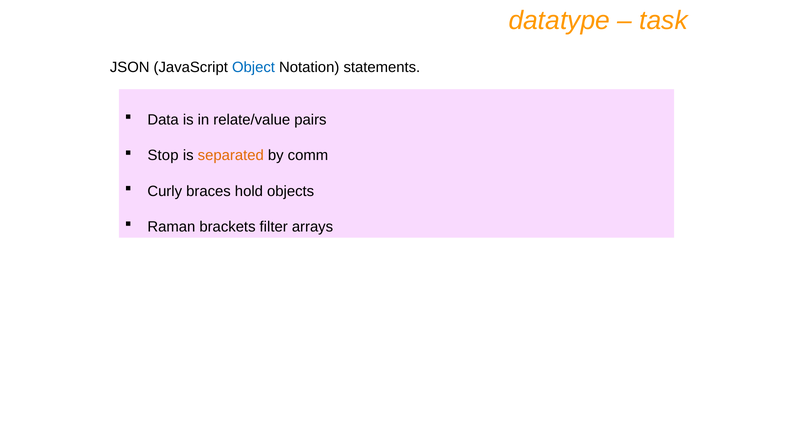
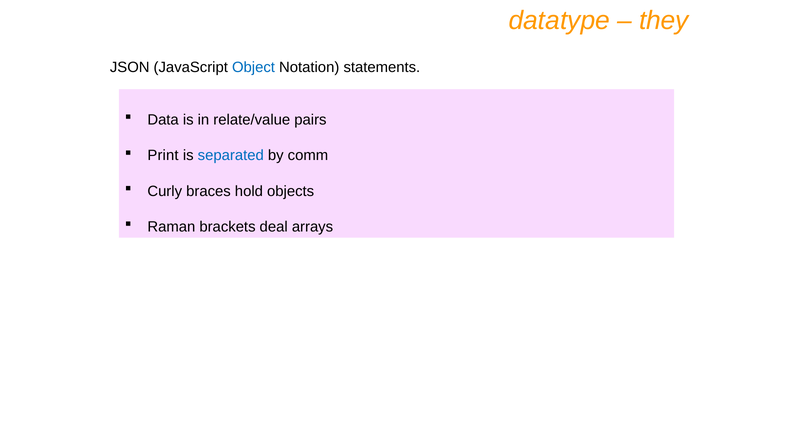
task: task -> they
Stop: Stop -> Print
separated colour: orange -> blue
filter: filter -> deal
